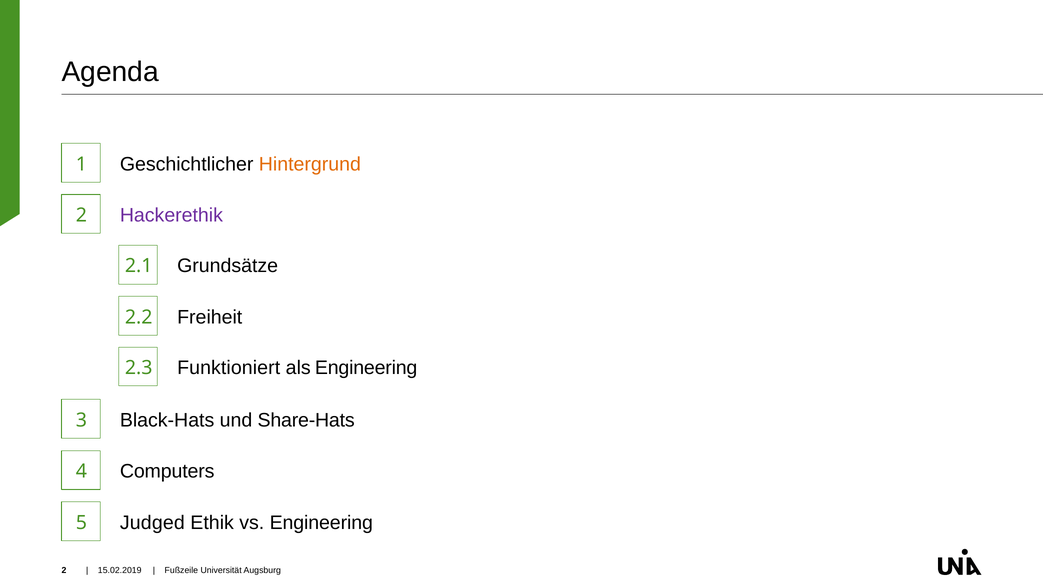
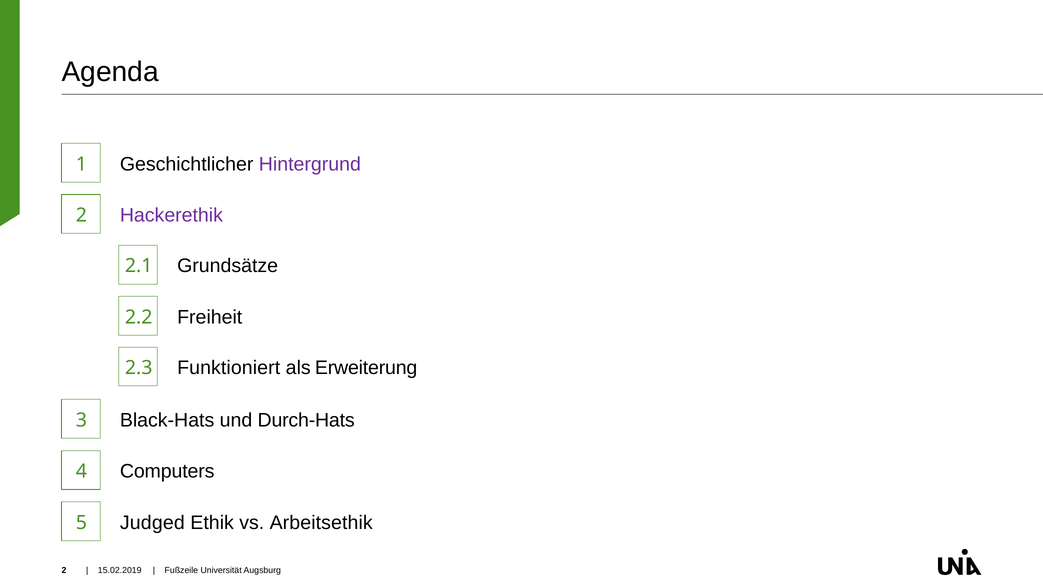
Hintergrund colour: orange -> purple
als Engineering: Engineering -> Erweiterung
Share-Hats: Share-Hats -> Durch-Hats
vs Engineering: Engineering -> Arbeitsethik
